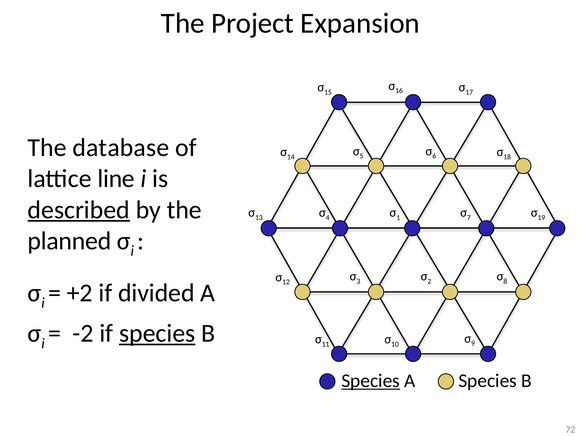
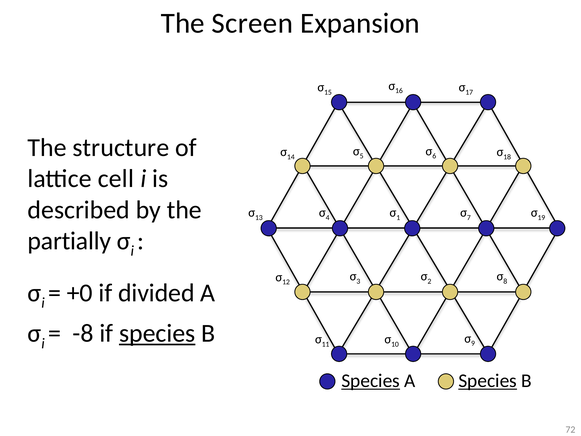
Project: Project -> Screen
database: database -> structure
line: line -> cell
described underline: present -> none
planned: planned -> partially
+2: +2 -> +0
-2: -2 -> -8
Species at (488, 381) underline: none -> present
